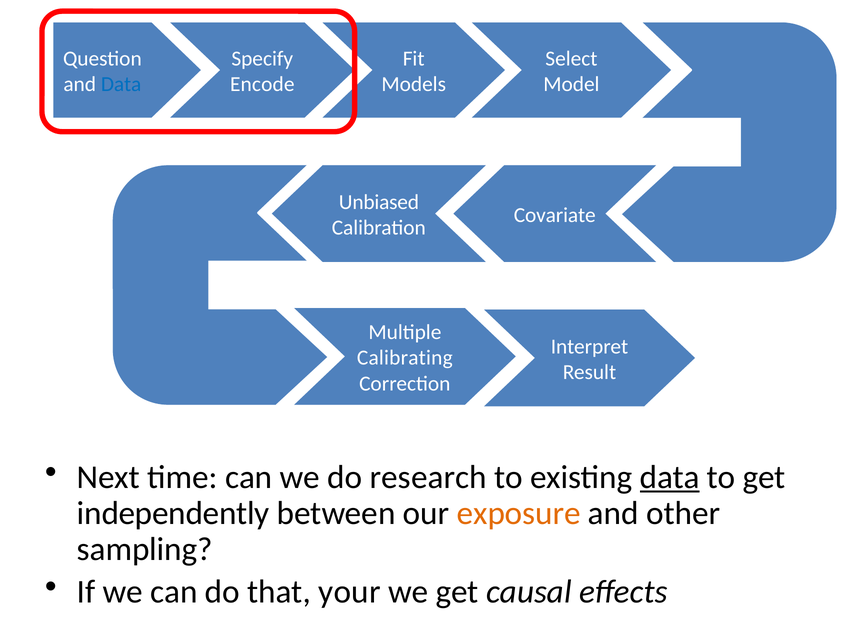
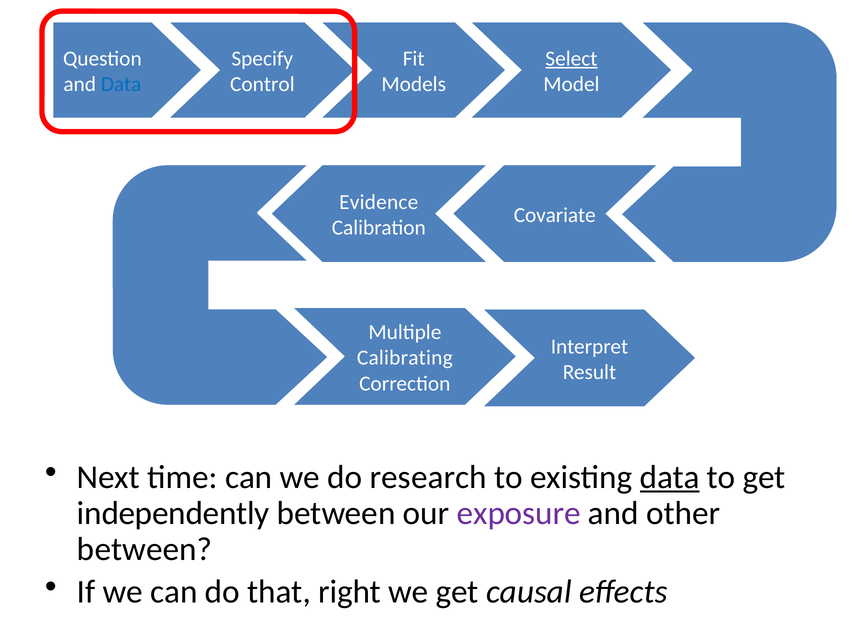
Select underline: none -> present
Encode: Encode -> Control
Unbiased: Unbiased -> Evidence
exposure colour: orange -> purple
sampling at (145, 549): sampling -> between
your: your -> right
